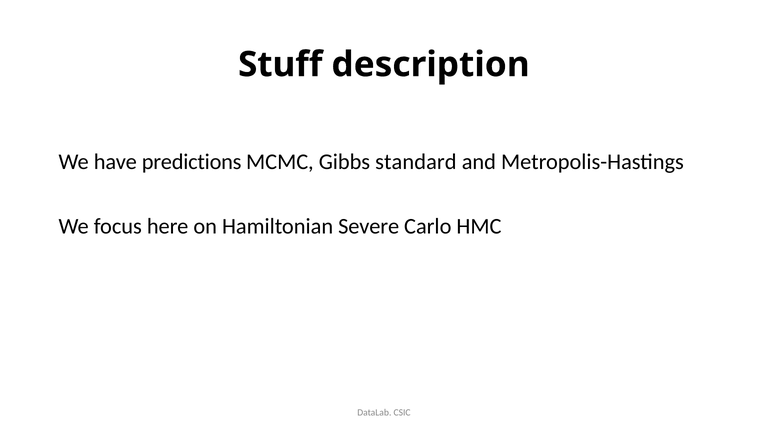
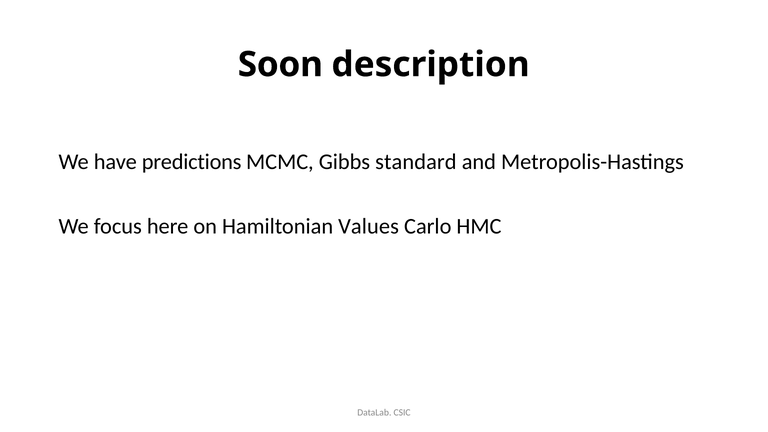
Stuff: Stuff -> Soon
Severe: Severe -> Values
